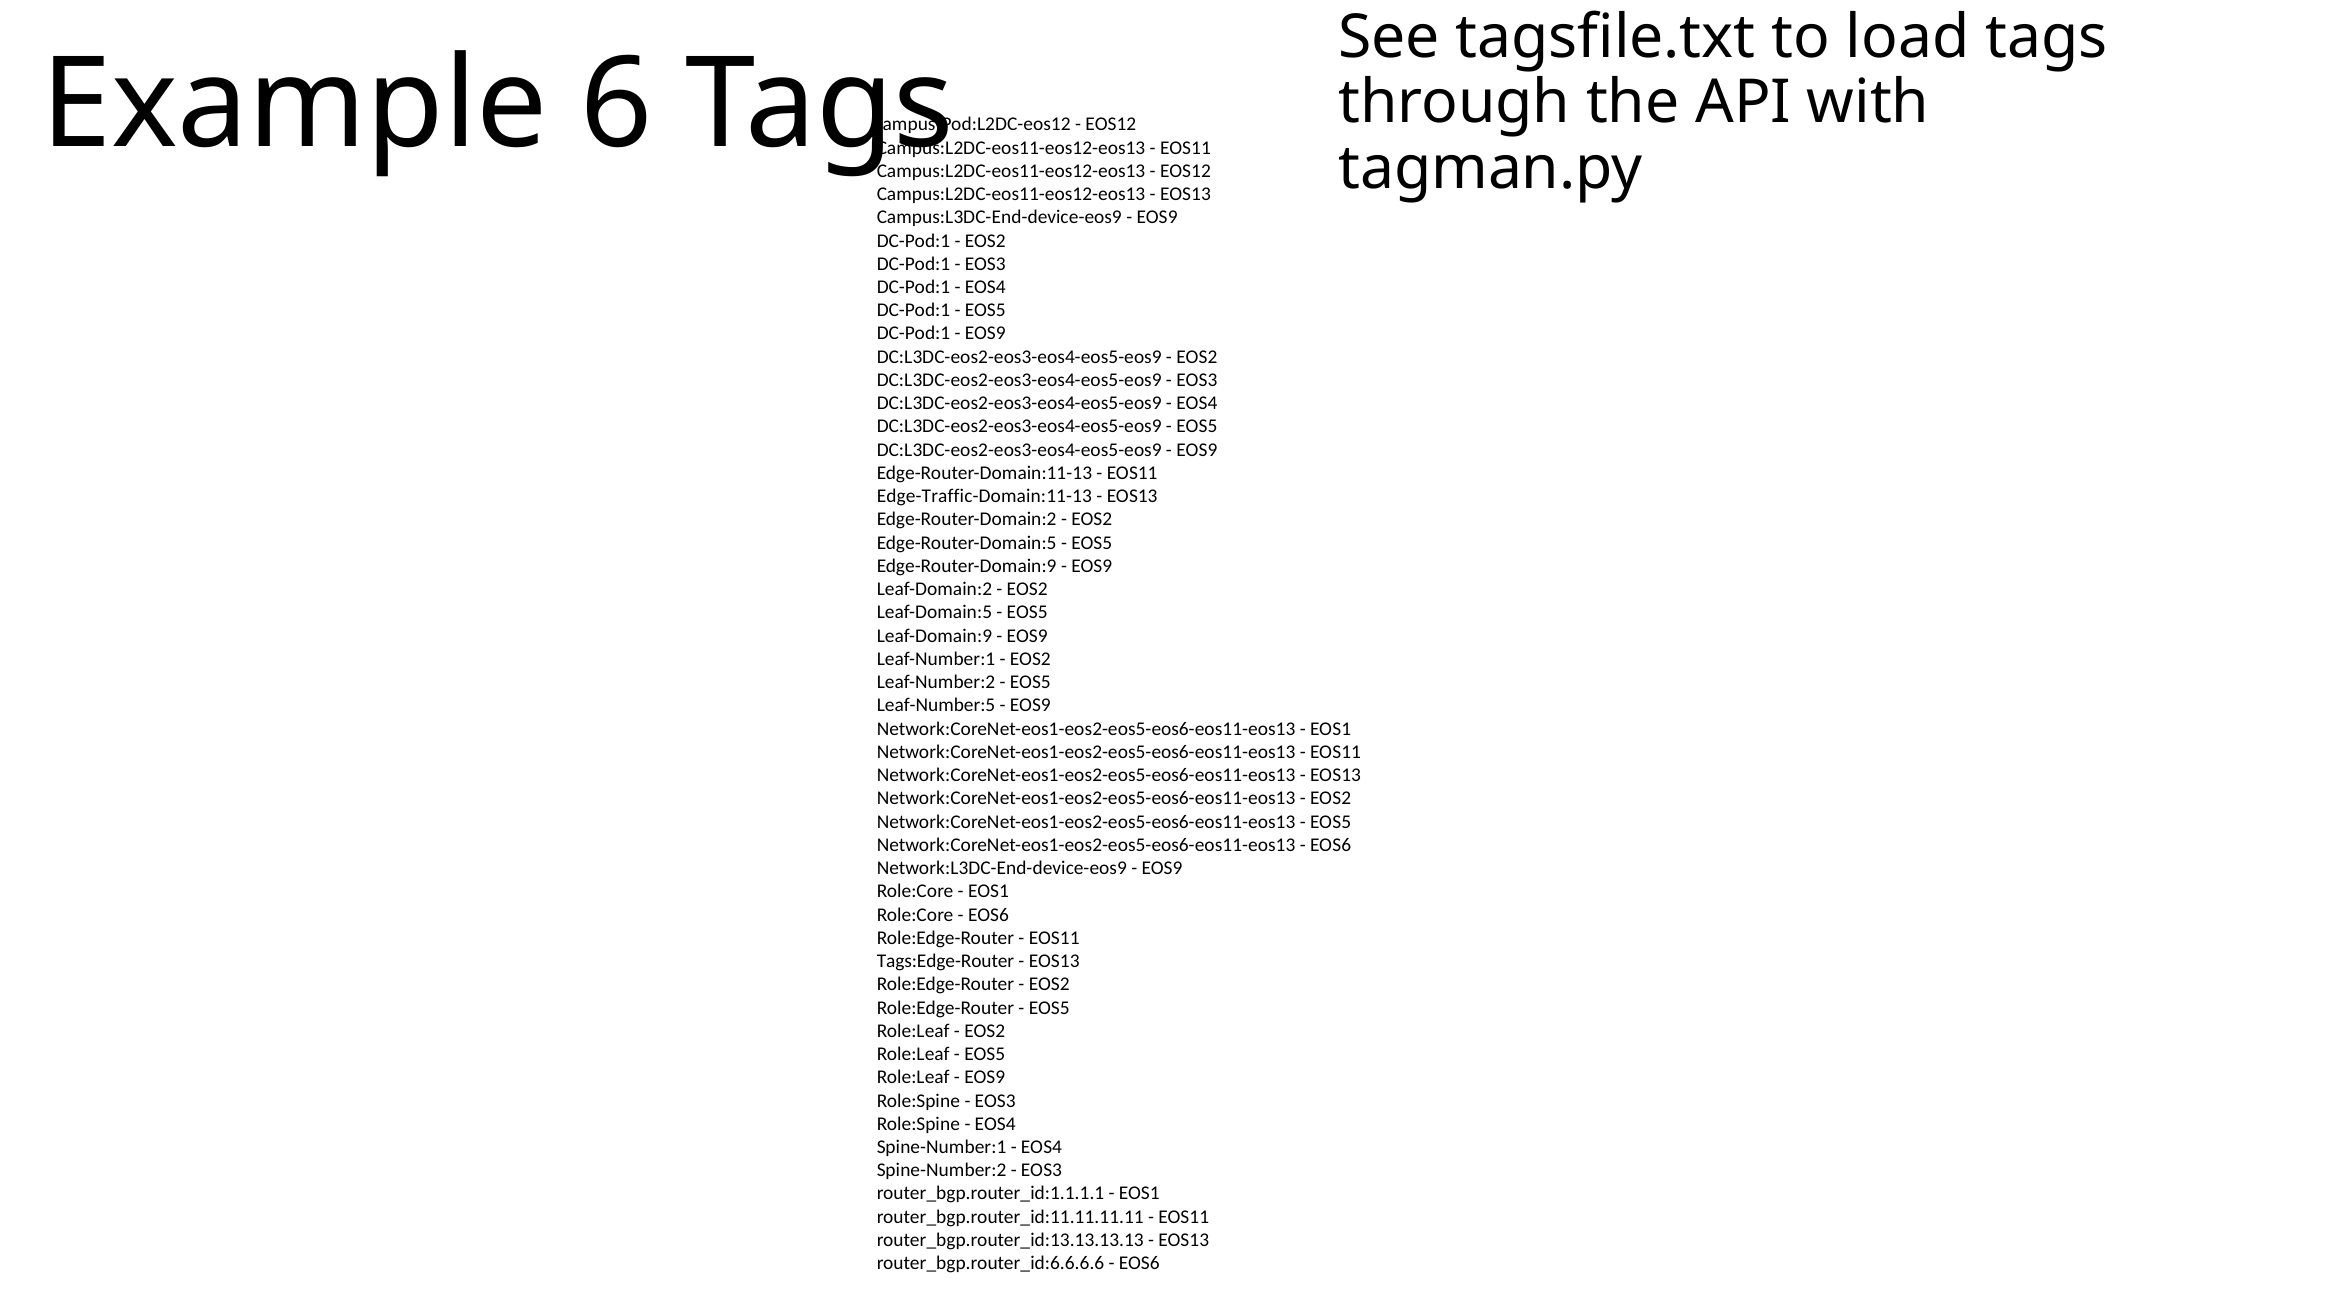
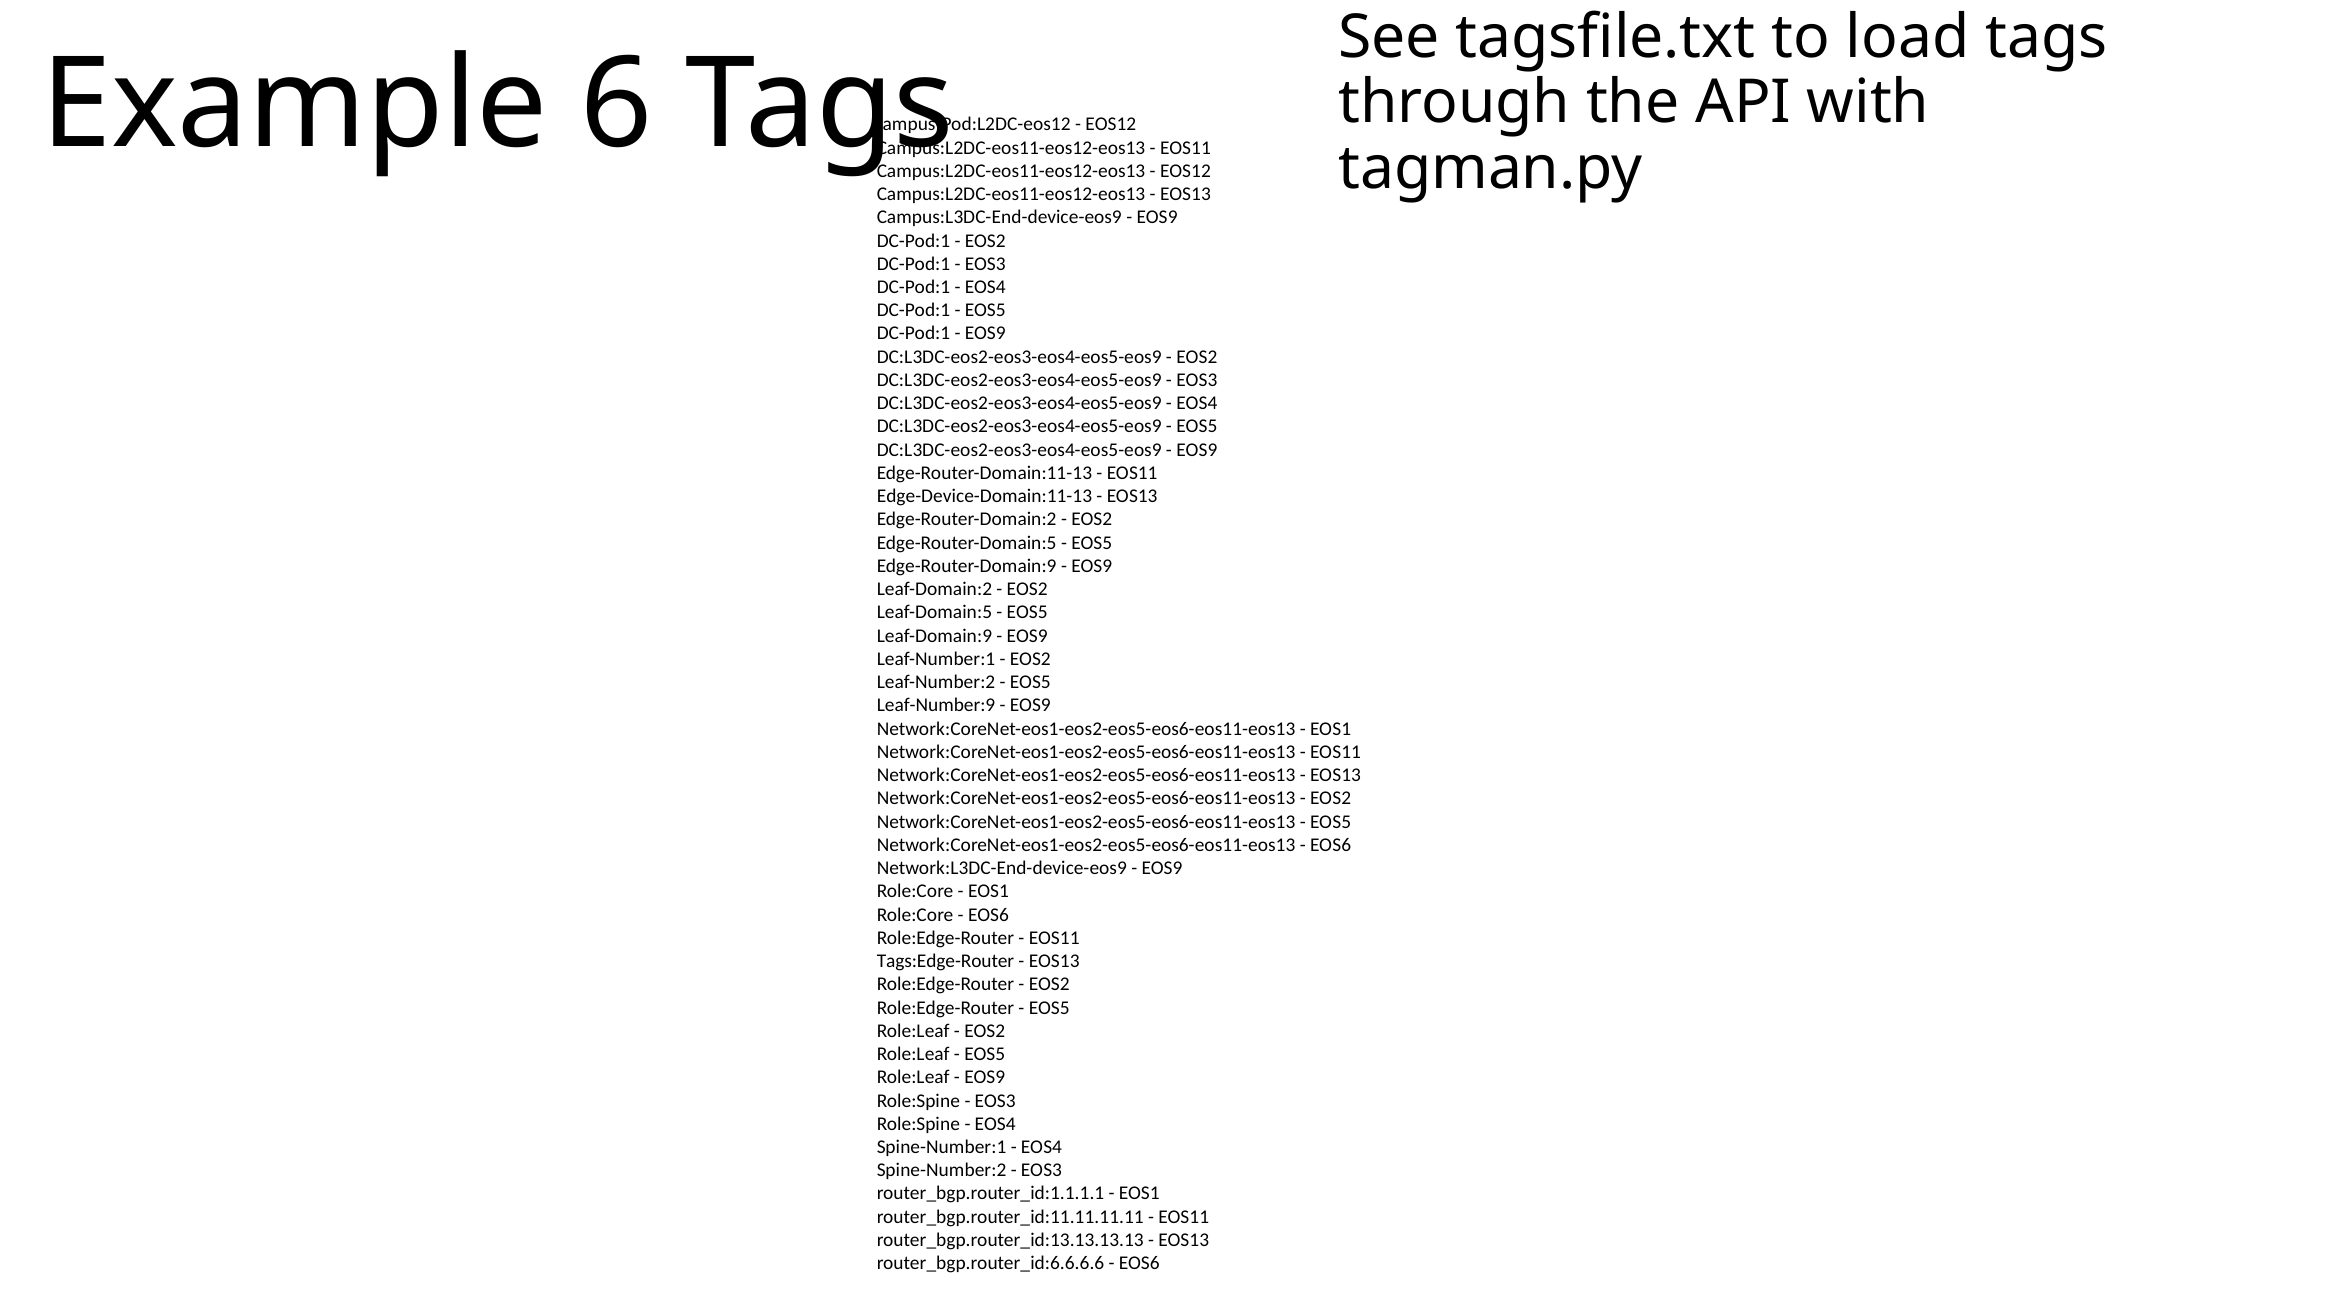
Edge-Traffic-Domain:11-13: Edge-Traffic-Domain:11-13 -> Edge-Device-Domain:11-13
Leaf-Number:5: Leaf-Number:5 -> Leaf-Number:9
